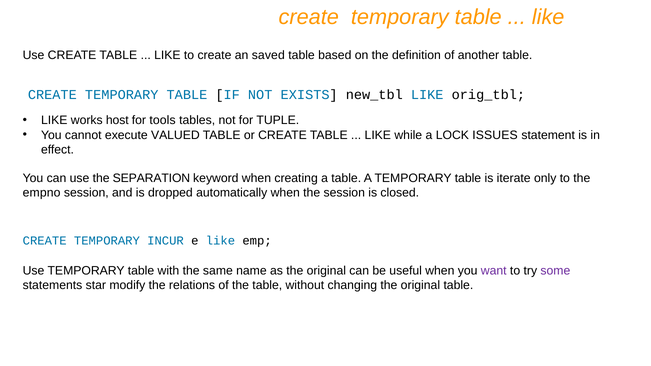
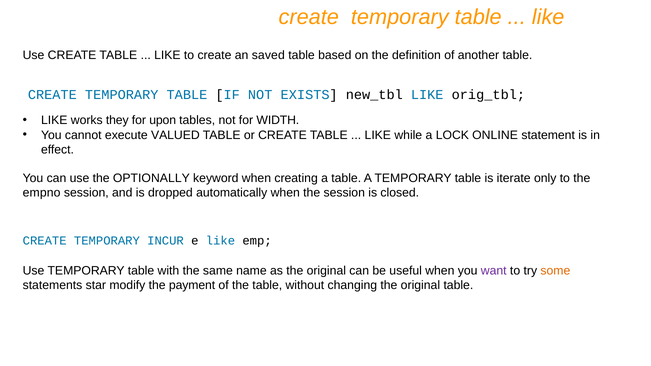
host: host -> they
tools: tools -> upon
TUPLE: TUPLE -> WIDTH
ISSUES: ISSUES -> ONLINE
SEPARATION: SEPARATION -> OPTIONALLY
some colour: purple -> orange
relations: relations -> payment
